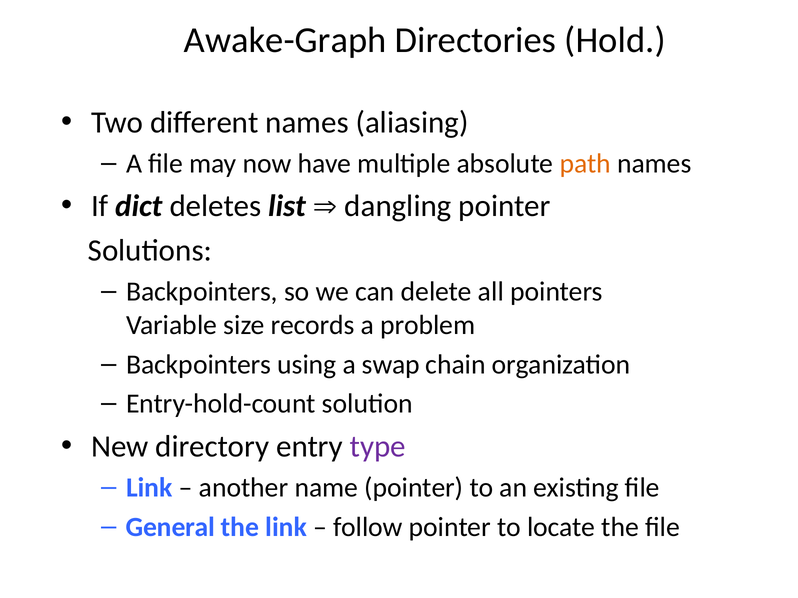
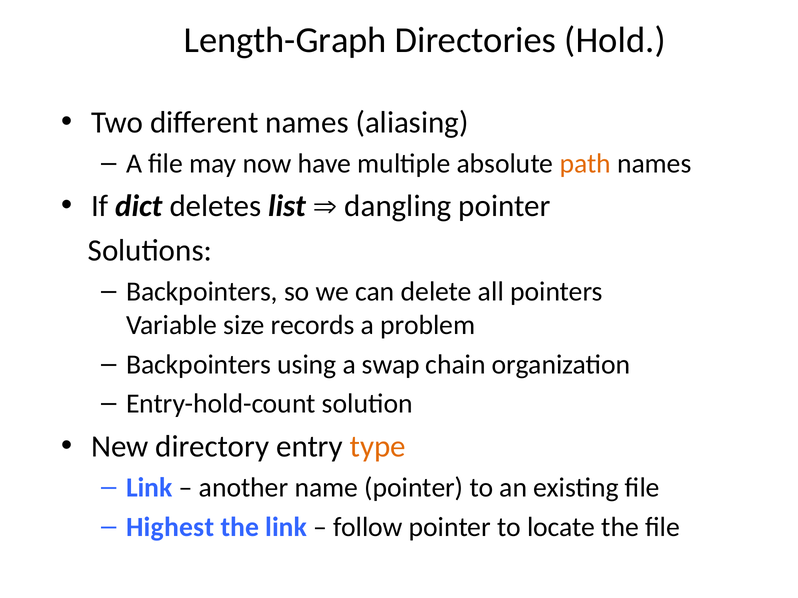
Awake-Graph: Awake-Graph -> Length-Graph
type colour: purple -> orange
General: General -> Highest
